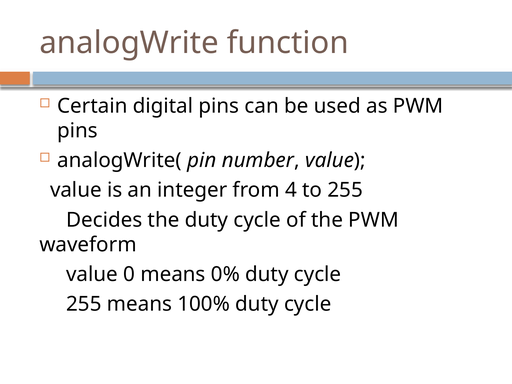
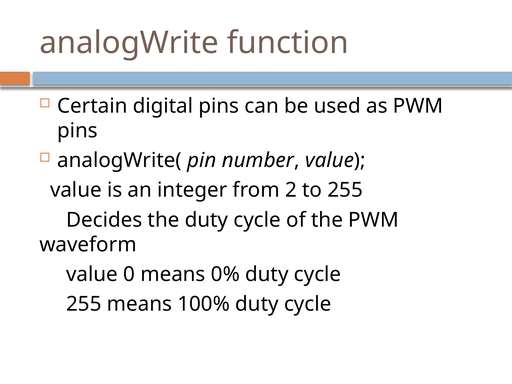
4: 4 -> 2
